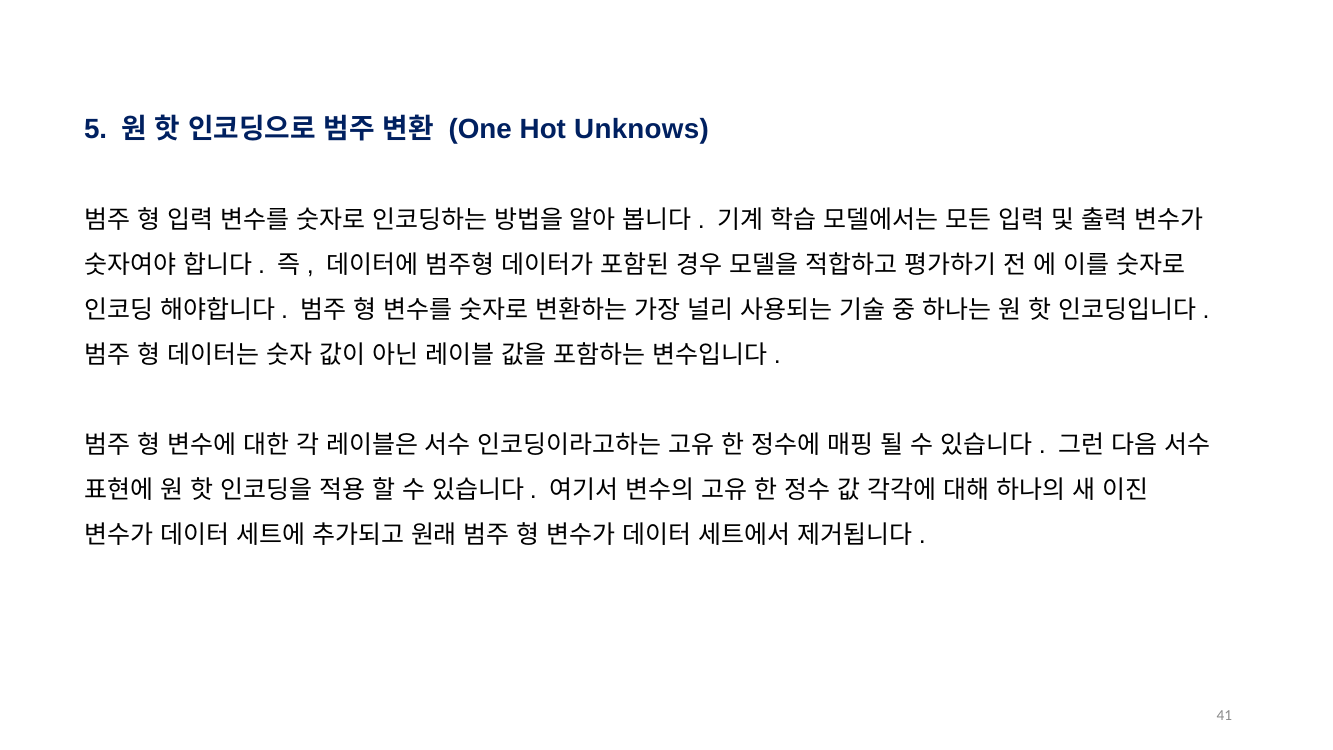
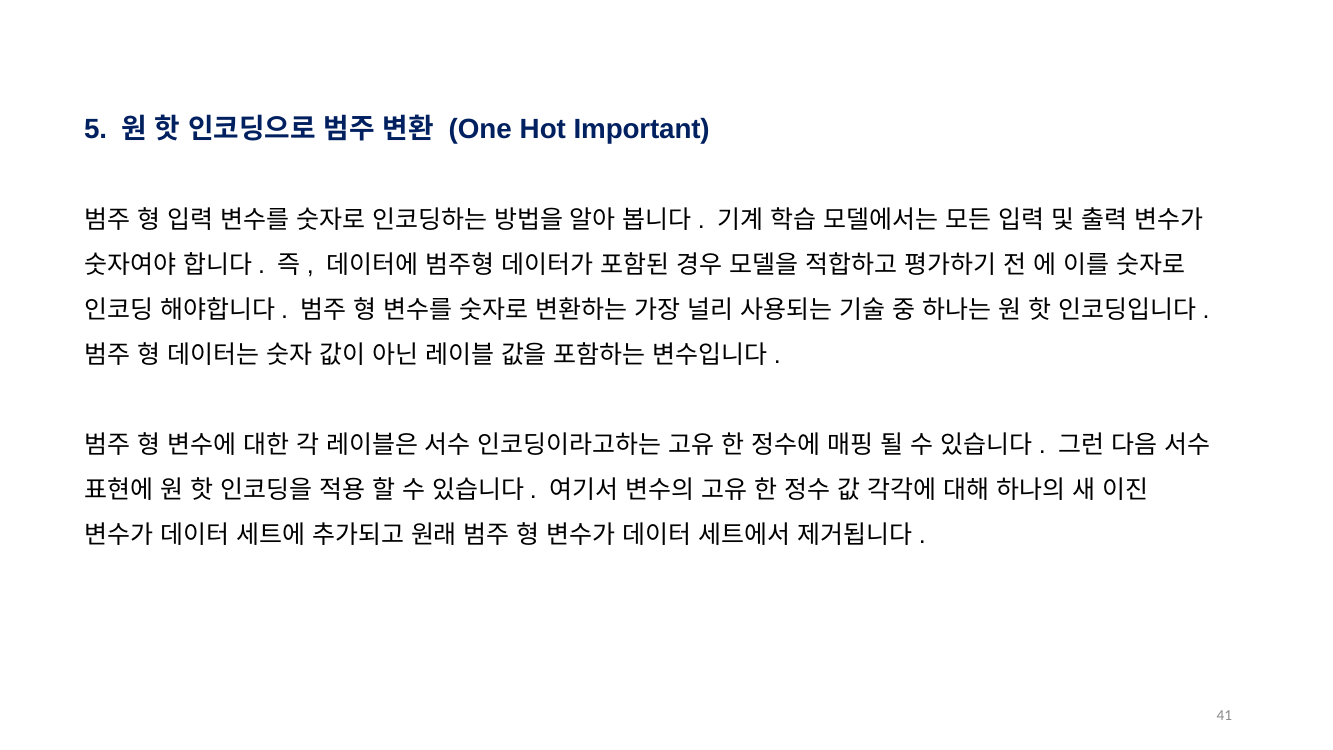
Unknows: Unknows -> Important
